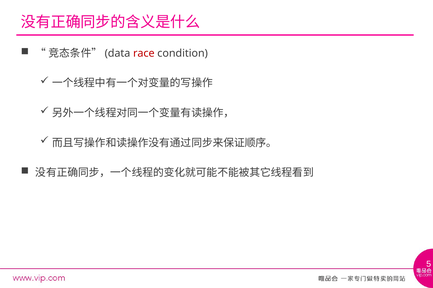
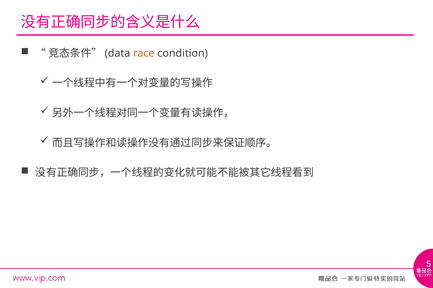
race colour: red -> orange
